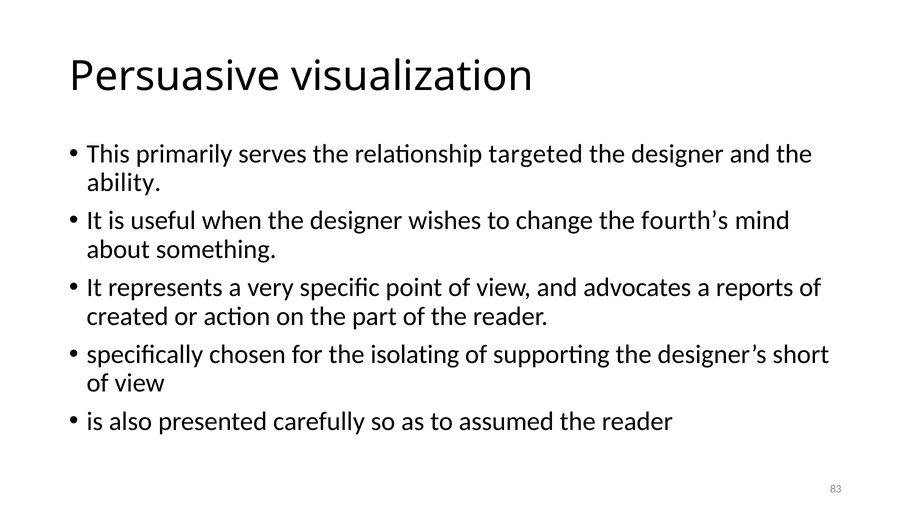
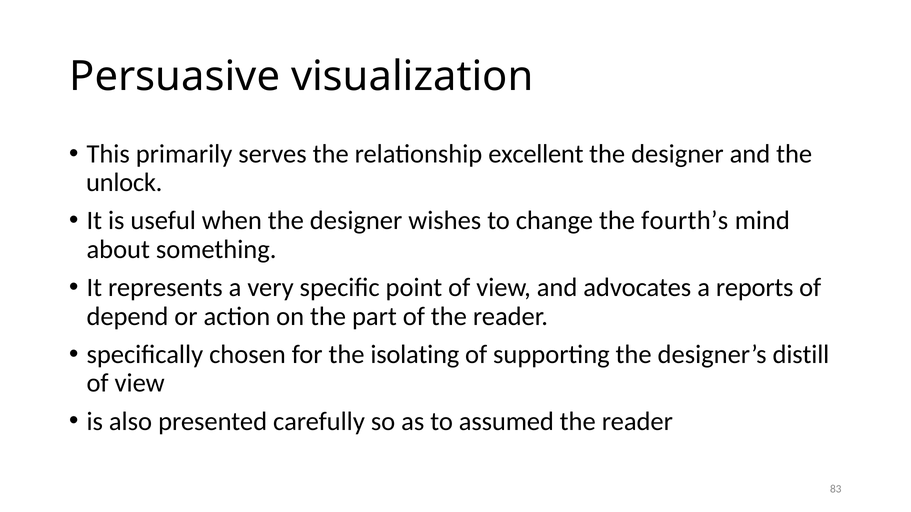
targeted: targeted -> excellent
ability: ability -> unlock
created: created -> depend
short: short -> distill
